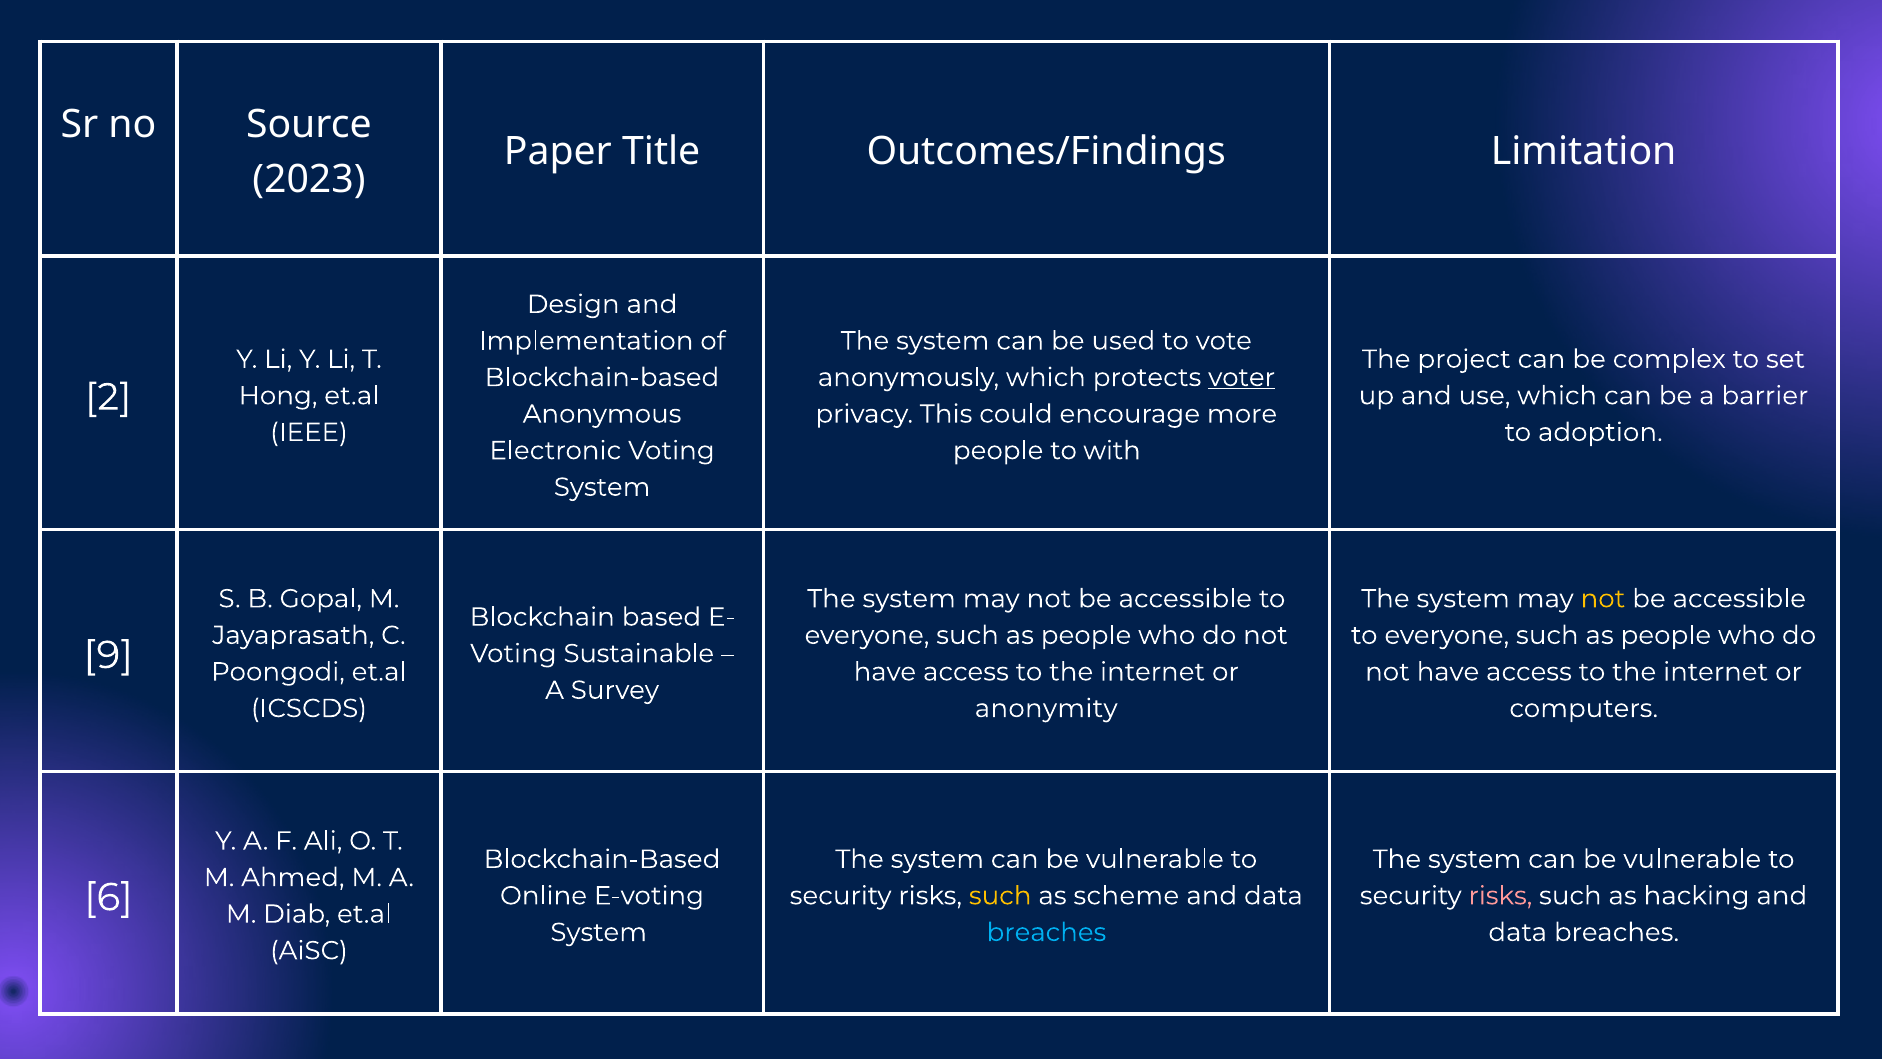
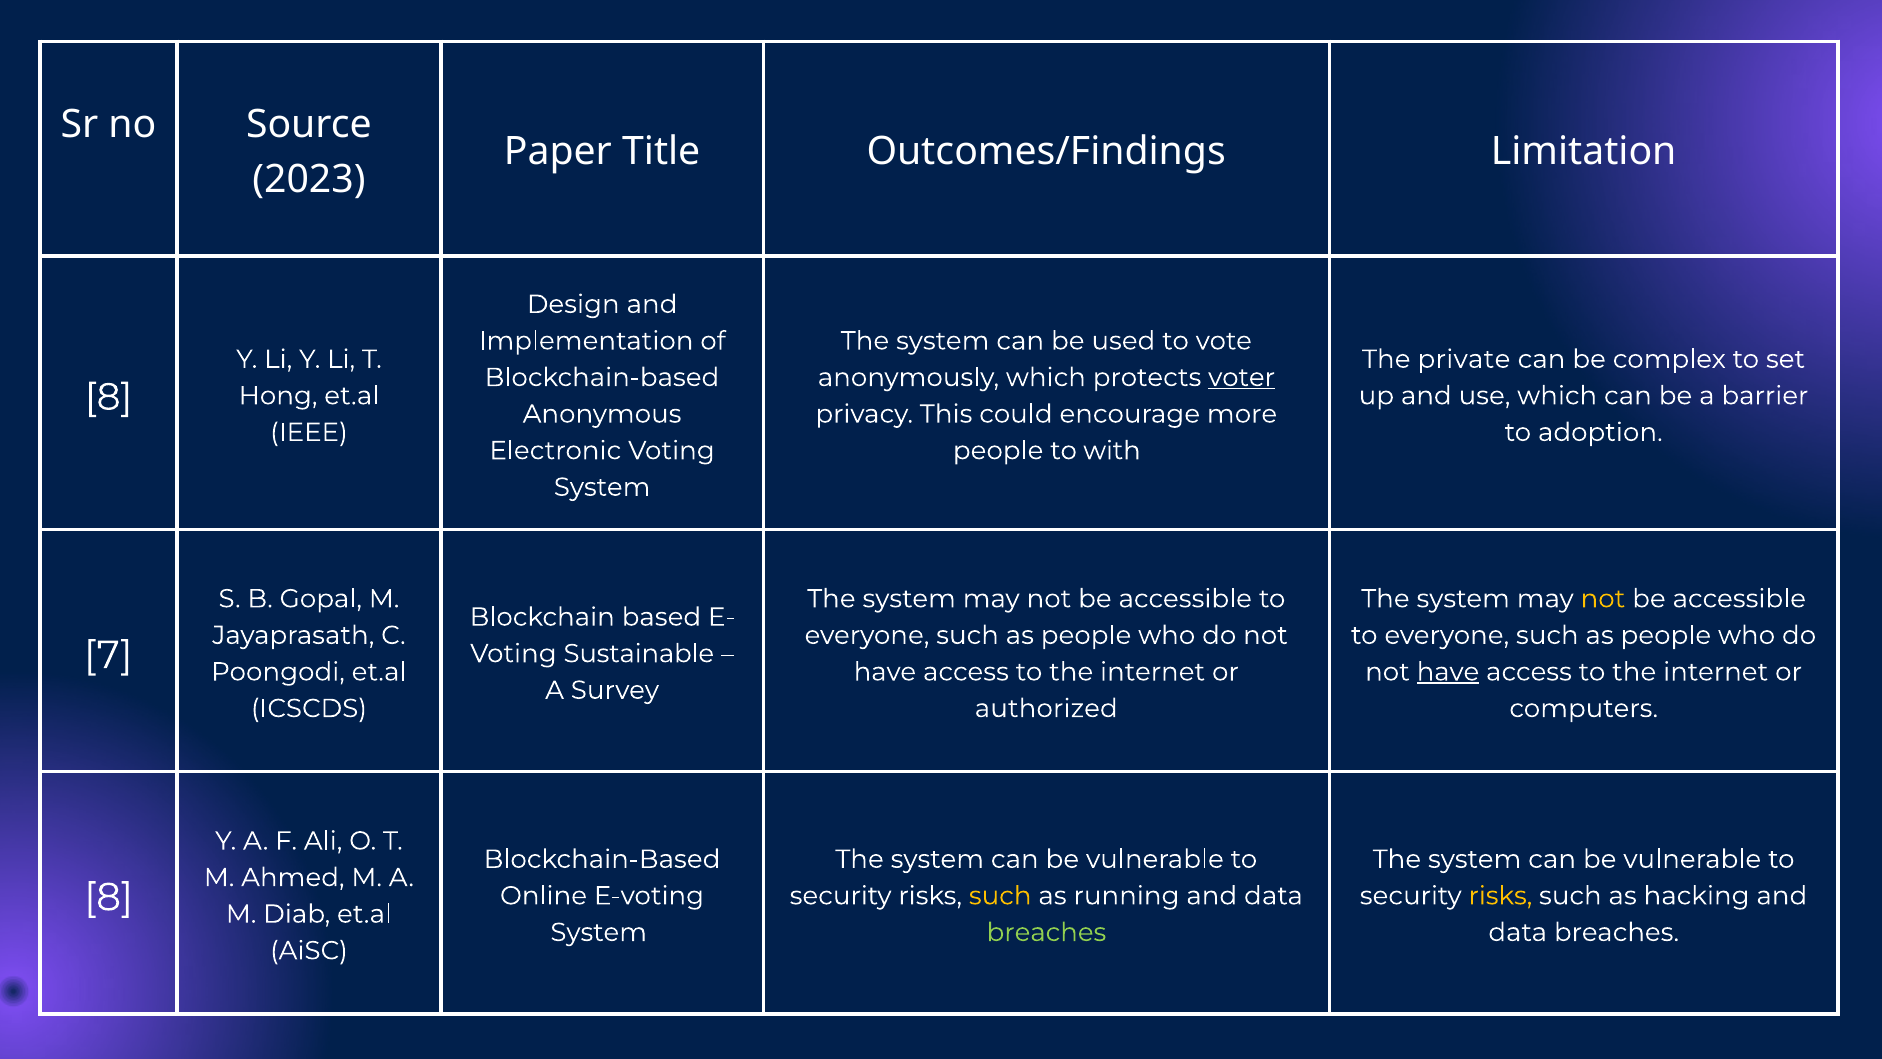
project: project -> private
2 at (108, 397): 2 -> 8
9: 9 -> 7
have at (1448, 672) underline: none -> present
anonymity: anonymity -> authorized
6 at (108, 897): 6 -> 8
scheme: scheme -> running
risks at (1500, 896) colour: pink -> yellow
breaches at (1046, 932) colour: light blue -> light green
